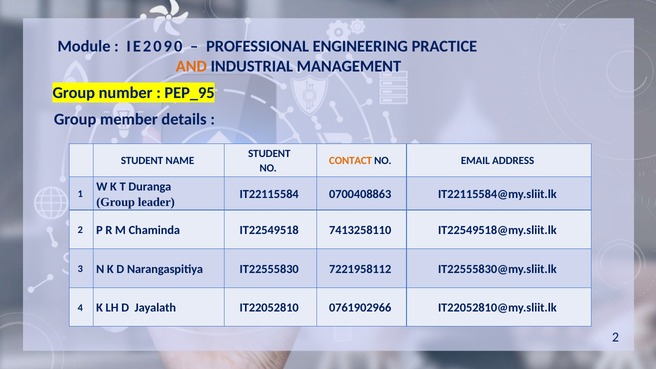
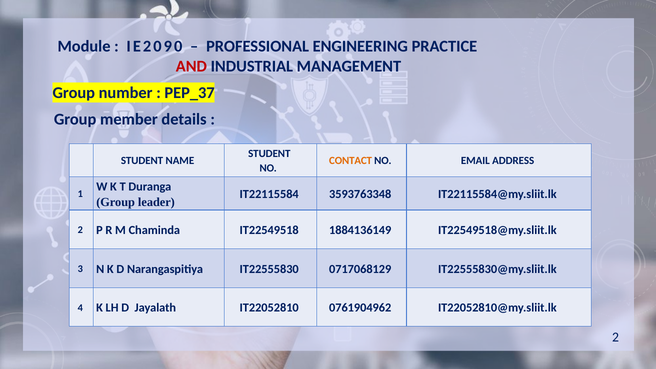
AND colour: orange -> red
PEP_95: PEP_95 -> PEP_37
0700408863: 0700408863 -> 3593763348
7413258110: 7413258110 -> 1884136149
7221958112: 7221958112 -> 0717068129
0761902966: 0761902966 -> 0761904962
